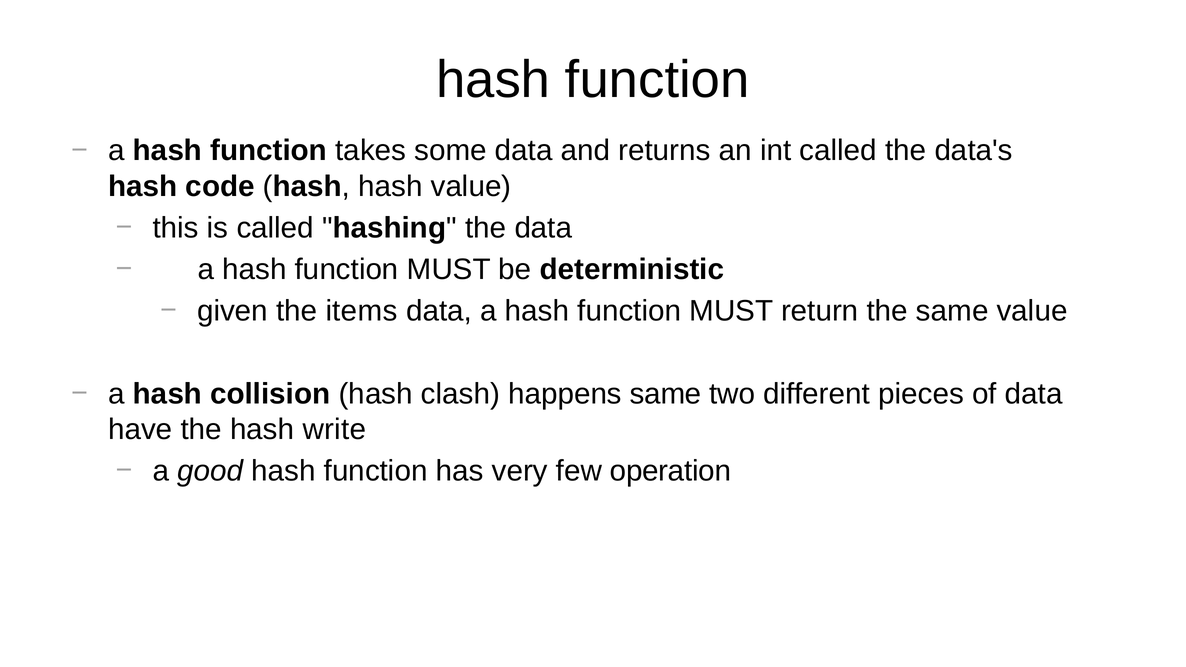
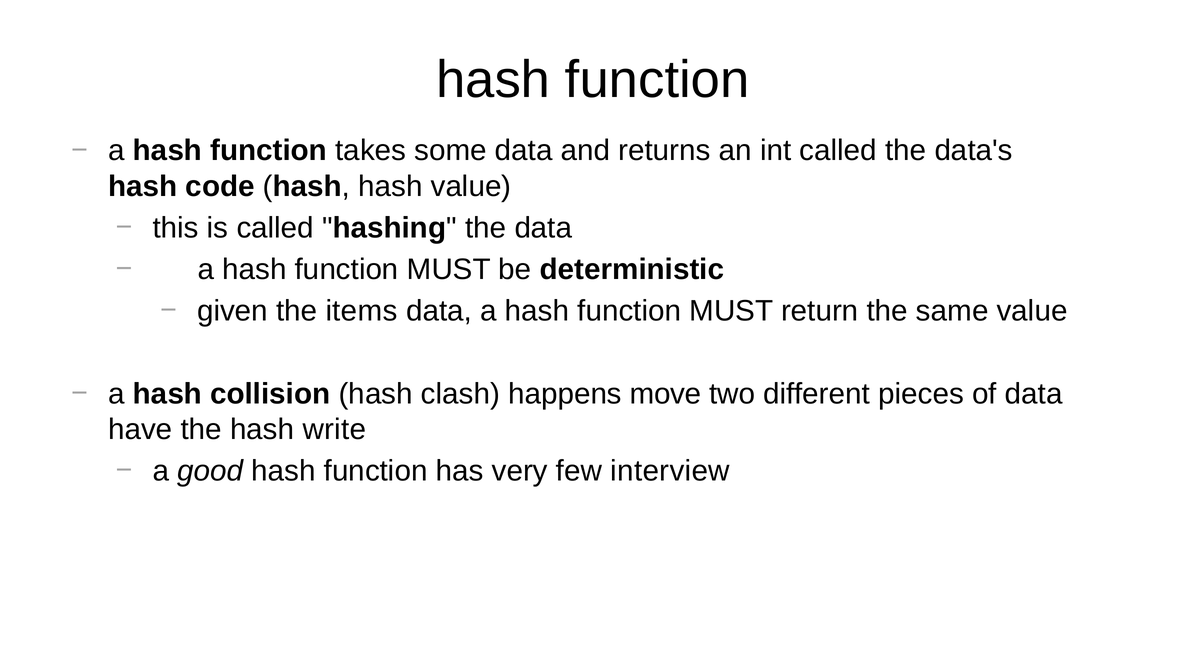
happens same: same -> move
operation: operation -> interview
